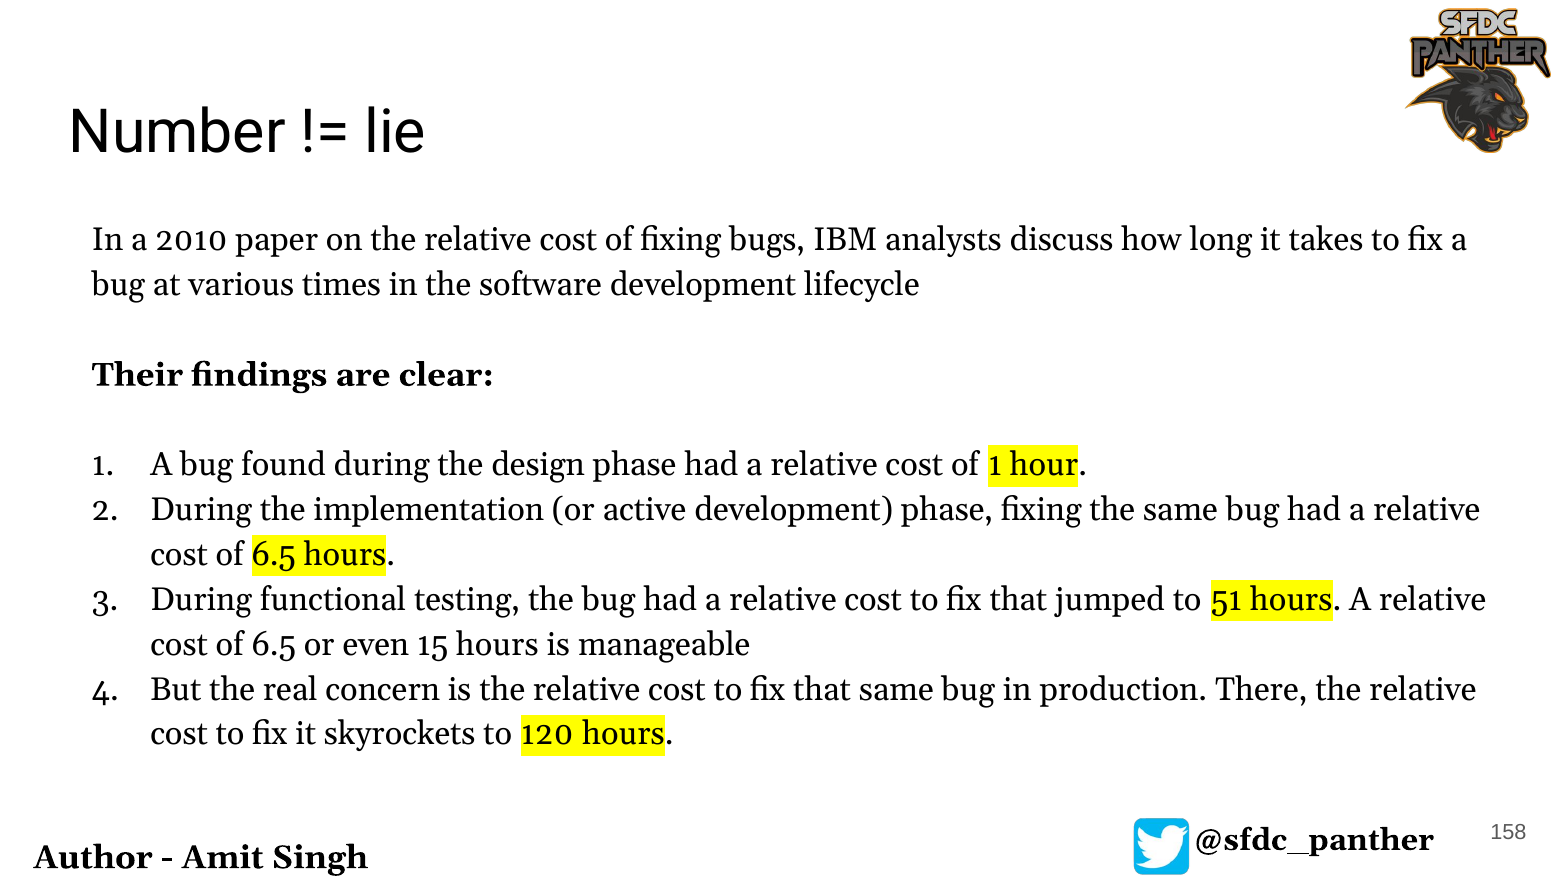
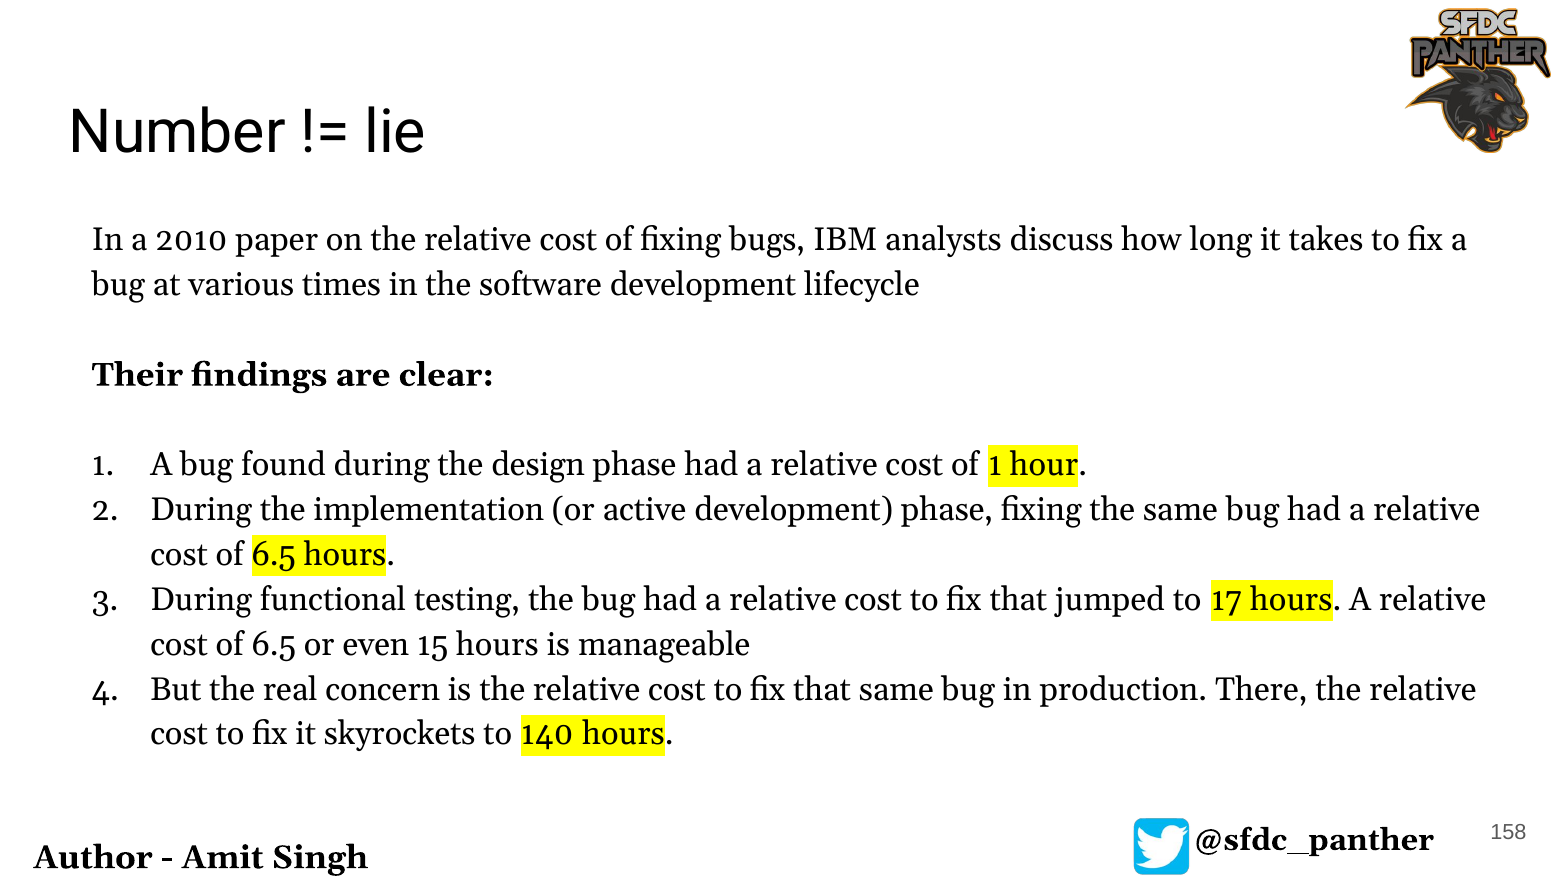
51: 51 -> 17
120: 120 -> 140
